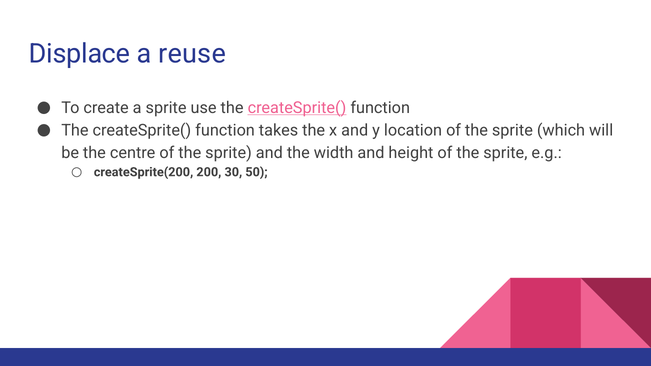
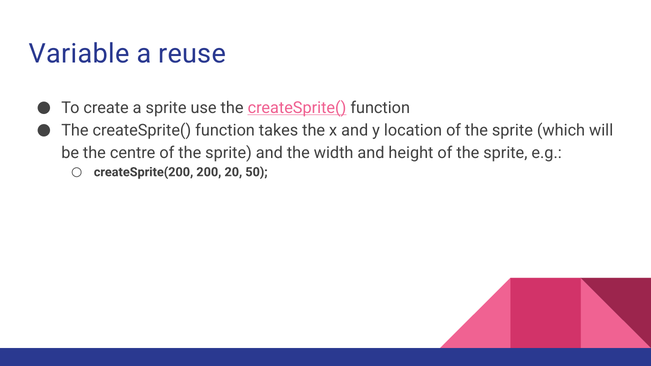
Displace: Displace -> Variable
30: 30 -> 20
